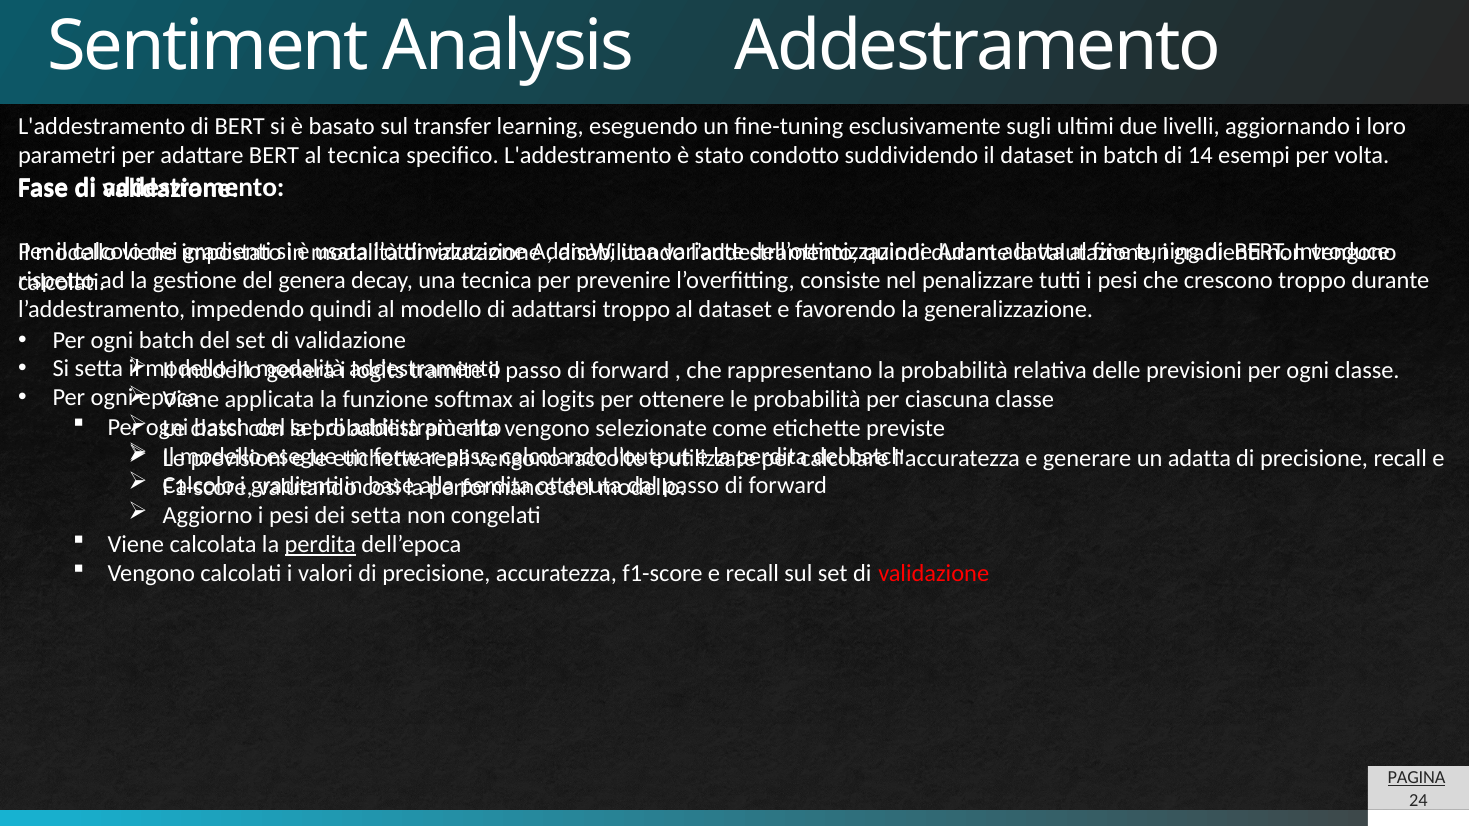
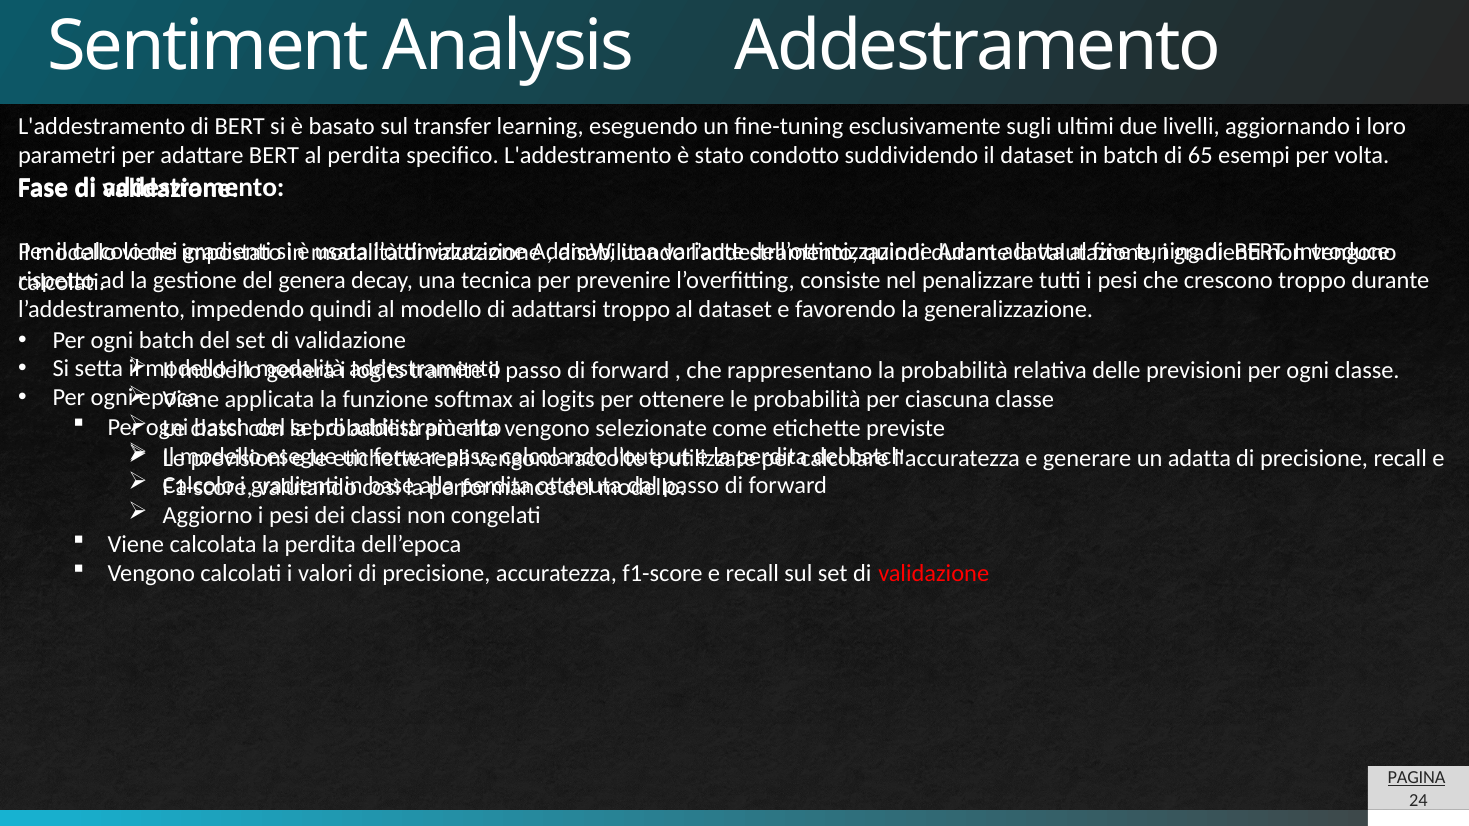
al tecnica: tecnica -> perdita
14: 14 -> 65
dei setta: setta -> classi
perdita at (320, 545) underline: present -> none
